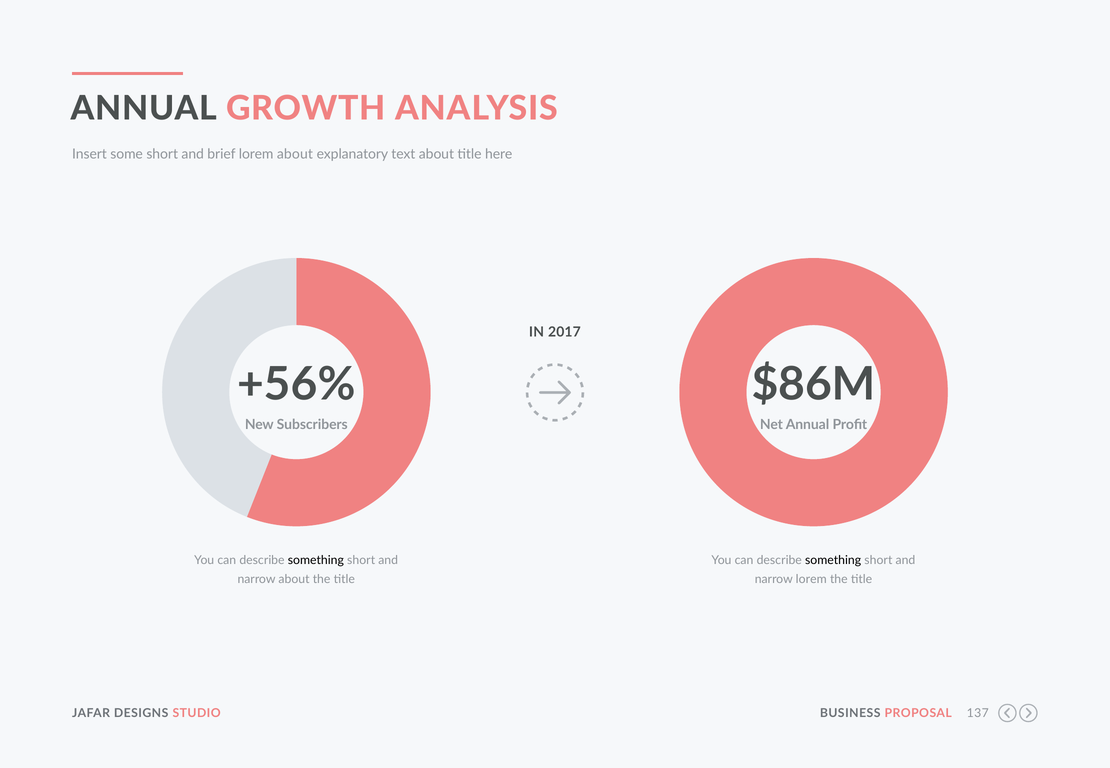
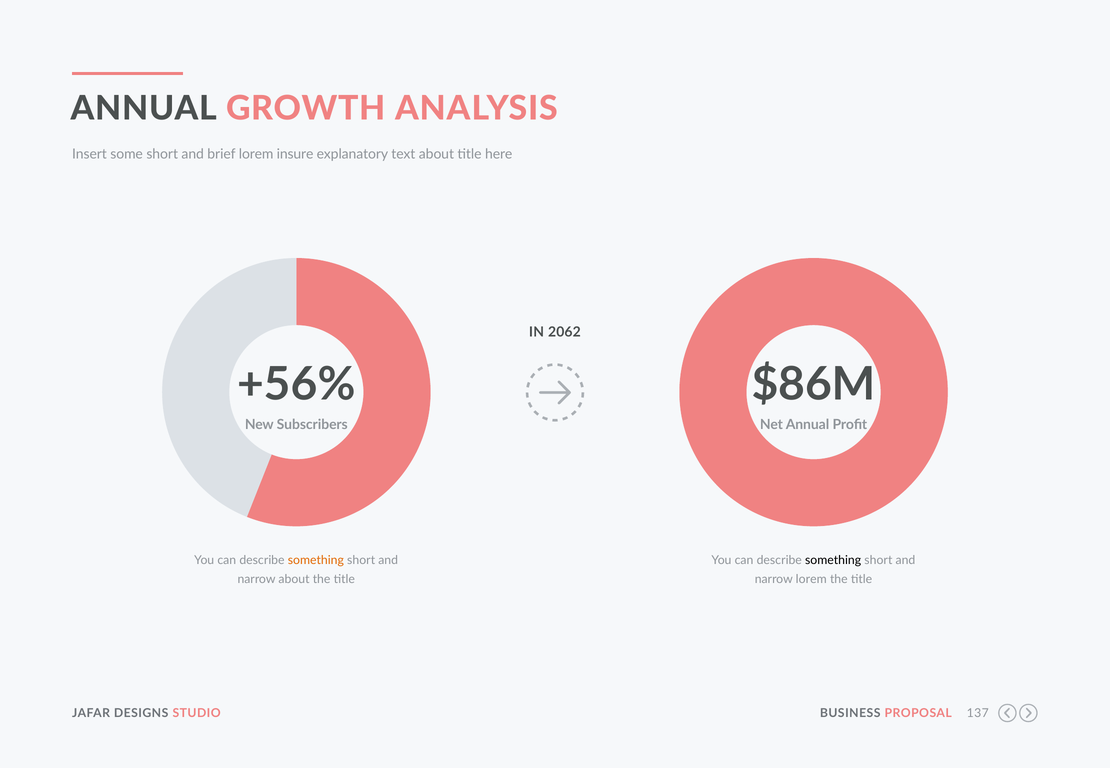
lorem about: about -> insure
2017: 2017 -> 2062
something at (316, 561) colour: black -> orange
